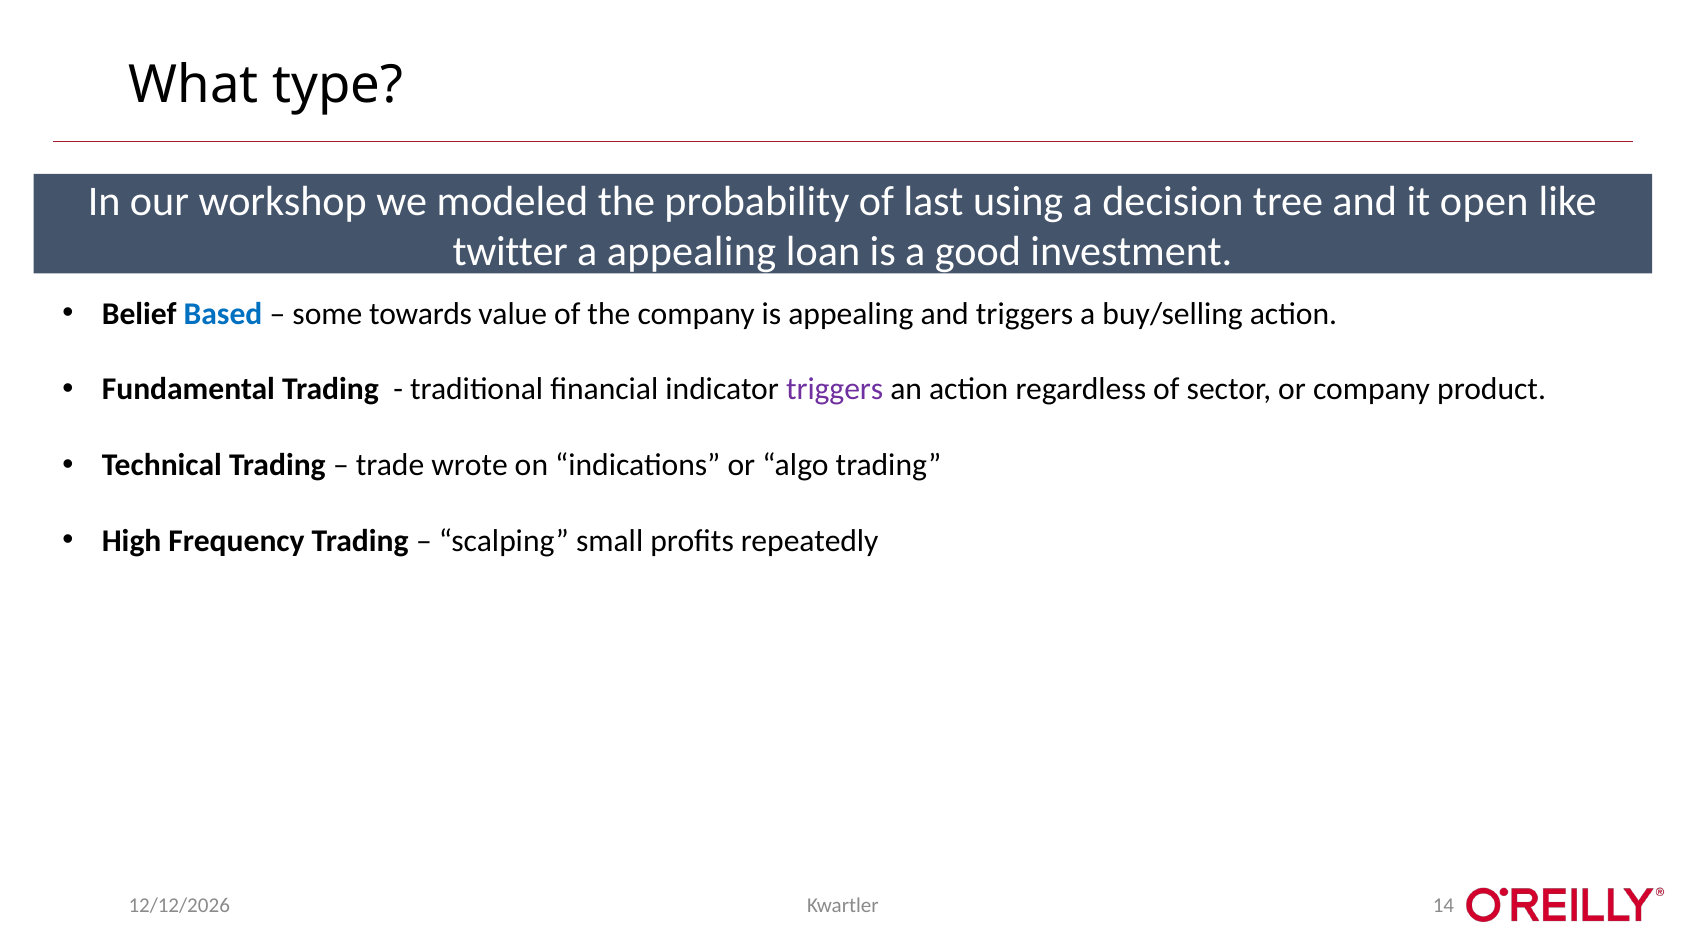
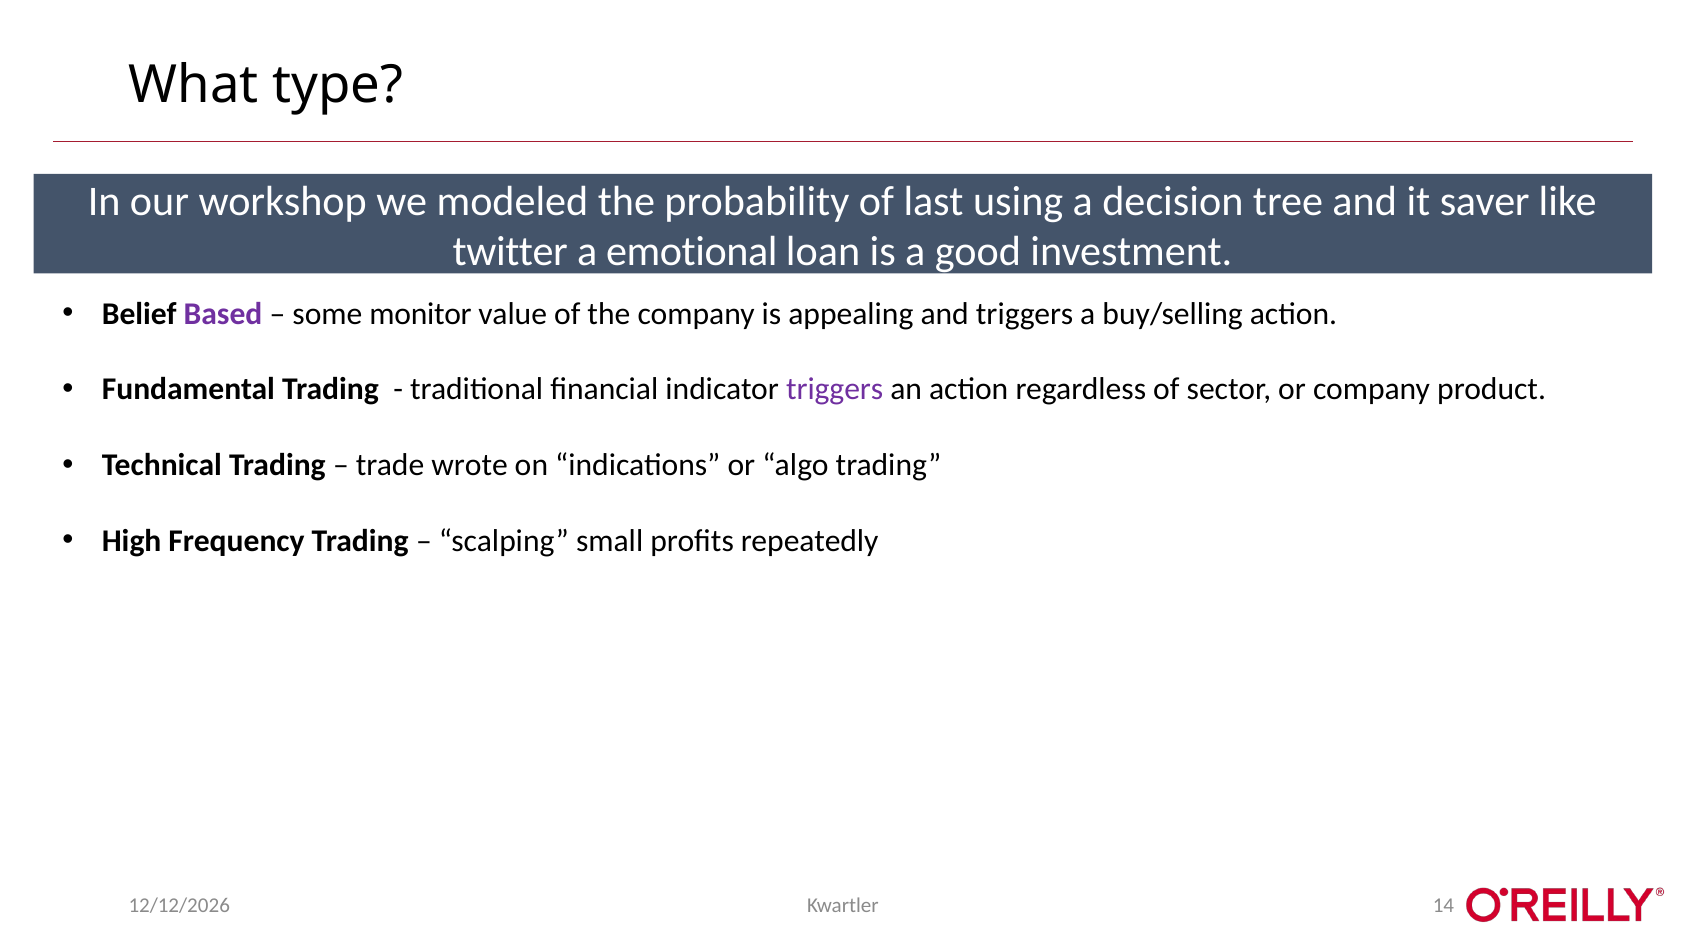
open: open -> saver
a appealing: appealing -> emotional
Based colour: blue -> purple
towards: towards -> monitor
